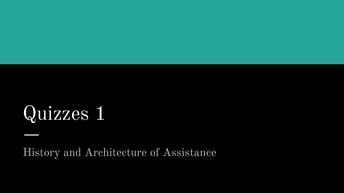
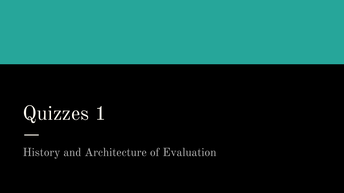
Assistance: Assistance -> Evaluation
